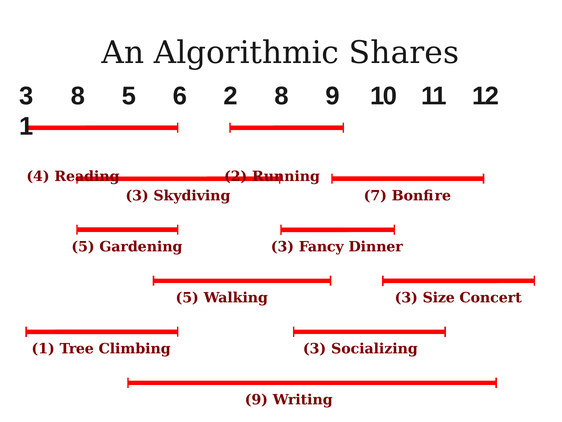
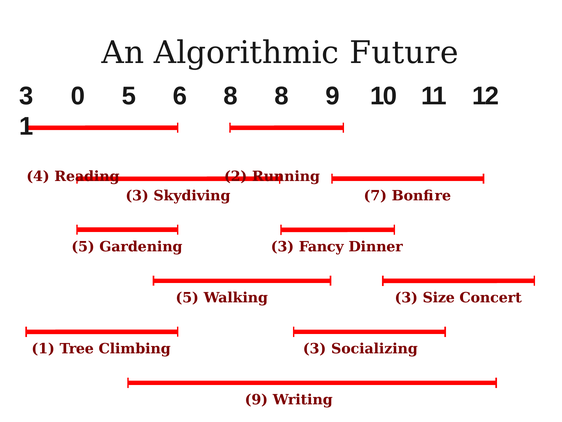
Shares: Shares -> Future
3 8: 8 -> 0
6 2: 2 -> 8
